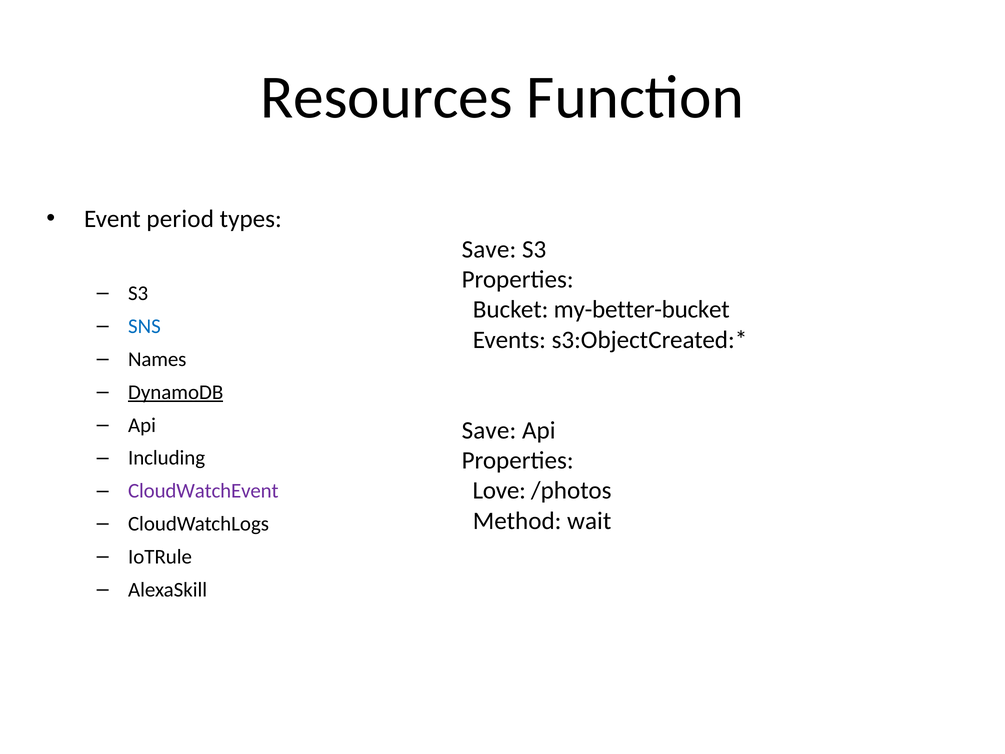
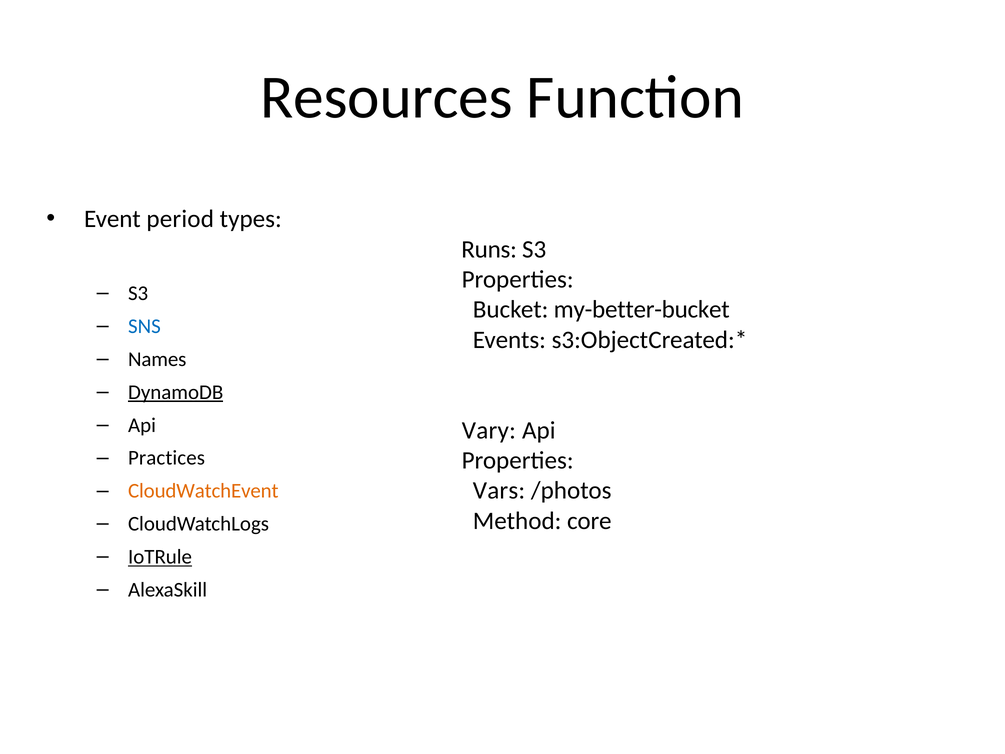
Save at (489, 249): Save -> Runs
Save at (489, 430): Save -> Vary
Including: Including -> Practices
CloudWatchEvent colour: purple -> orange
Love: Love -> Vars
wait: wait -> core
IoTRule underline: none -> present
